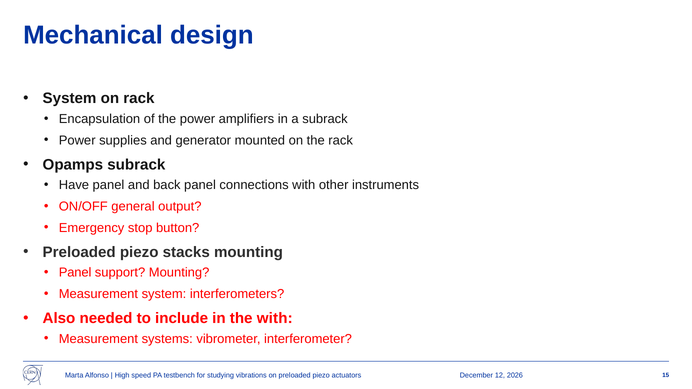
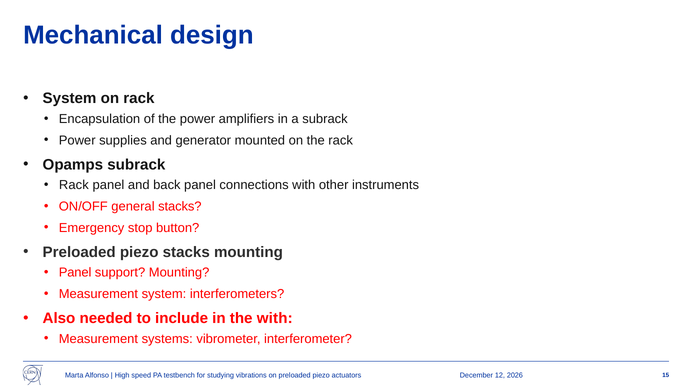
Have at (74, 185): Have -> Rack
general output: output -> stacks
